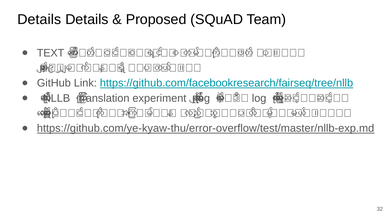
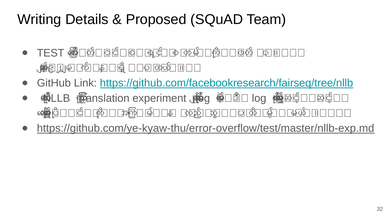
Details at (39, 19): Details -> Writing
TEXT: TEXT -> TEST
